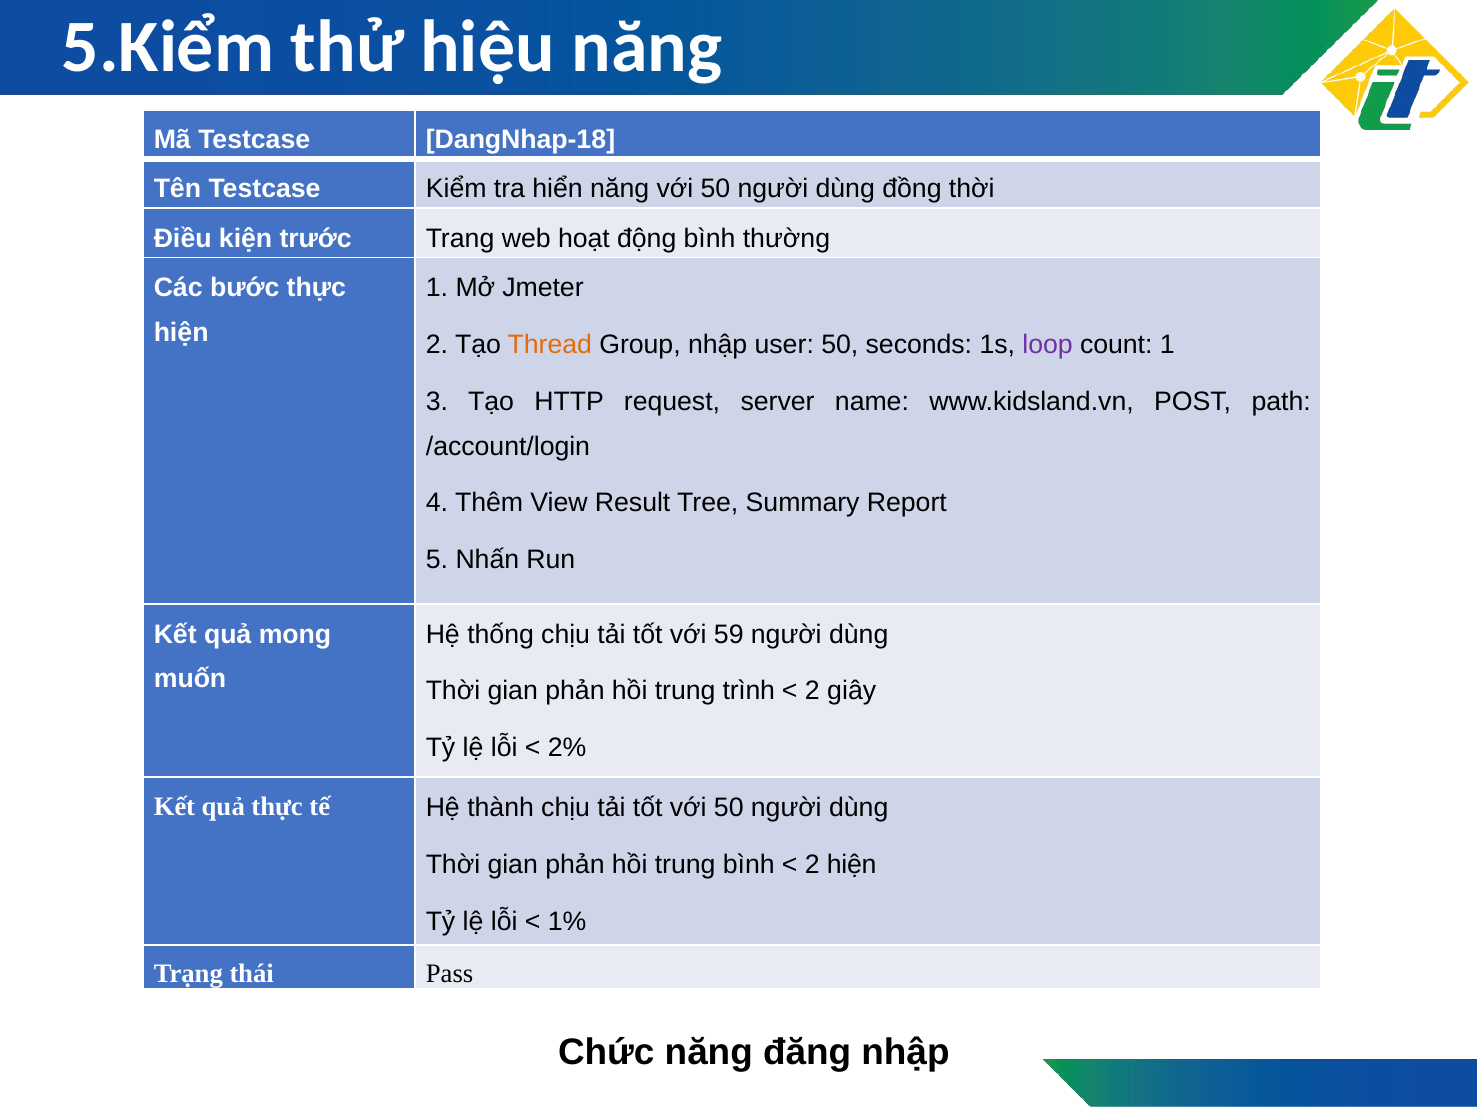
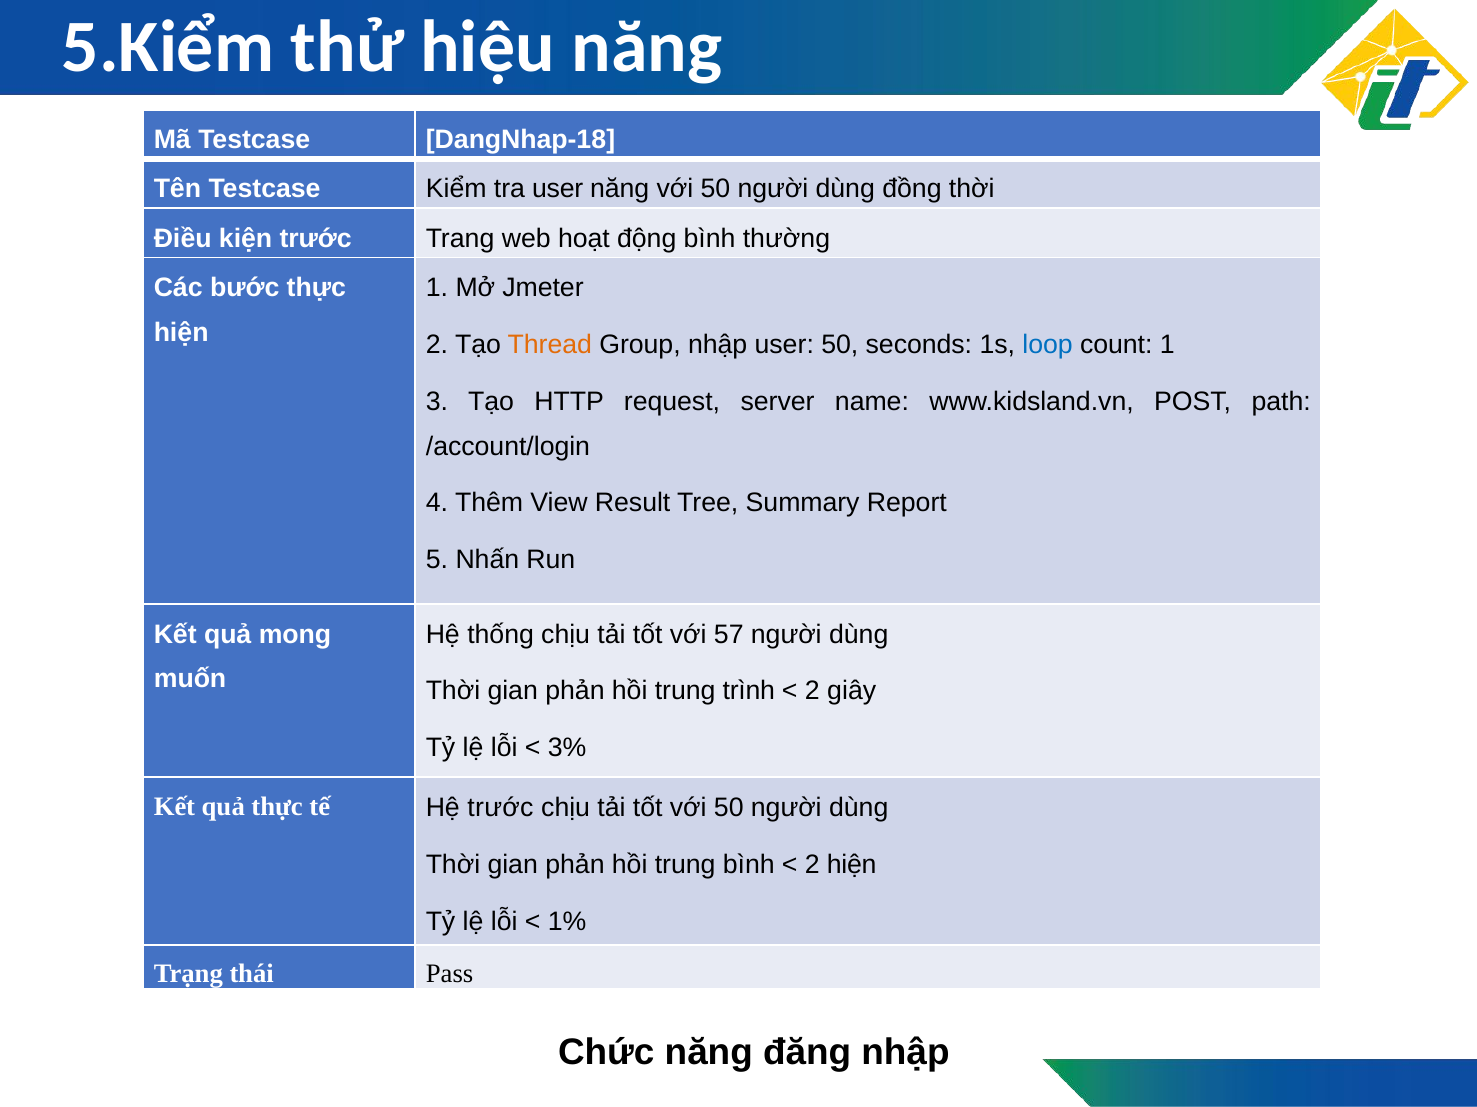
tra hiển: hiển -> user
loop colour: purple -> blue
59: 59 -> 57
2%: 2% -> 3%
Hệ thành: thành -> trước
